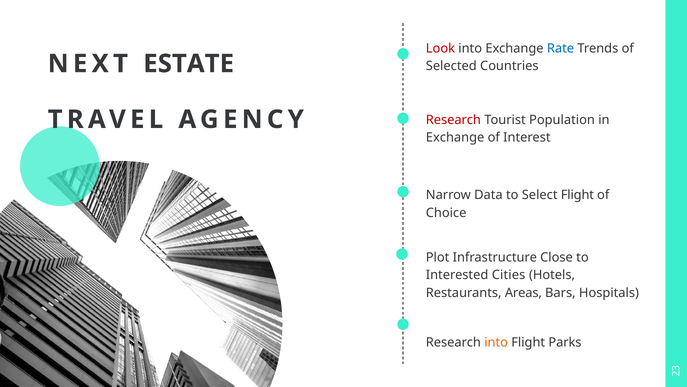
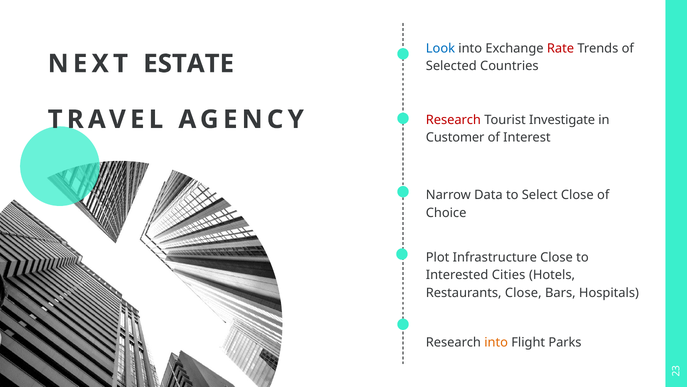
Look colour: red -> blue
Rate colour: blue -> red
Population: Population -> Investigate
Exchange at (455, 137): Exchange -> Customer
Select Flight: Flight -> Close
Restaurants Areas: Areas -> Close
